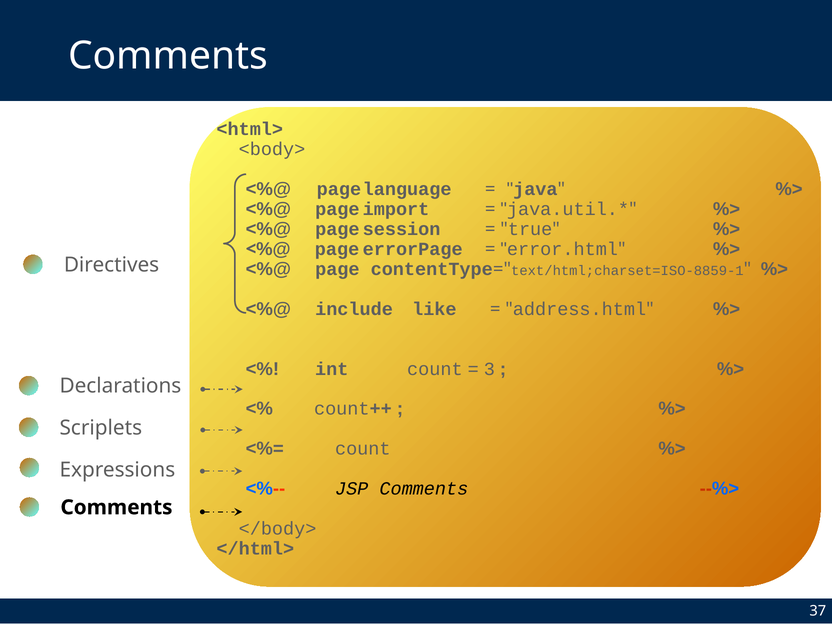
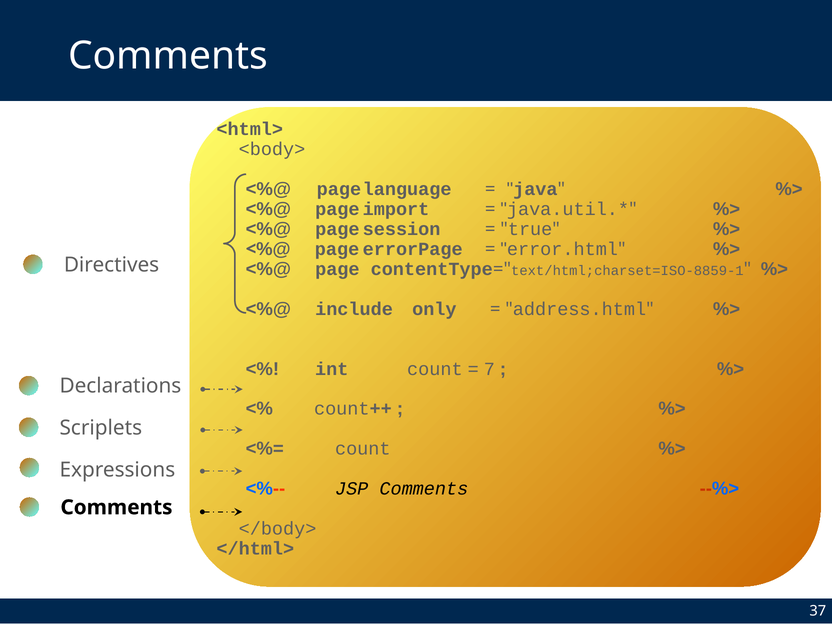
like: like -> only
3: 3 -> 7
